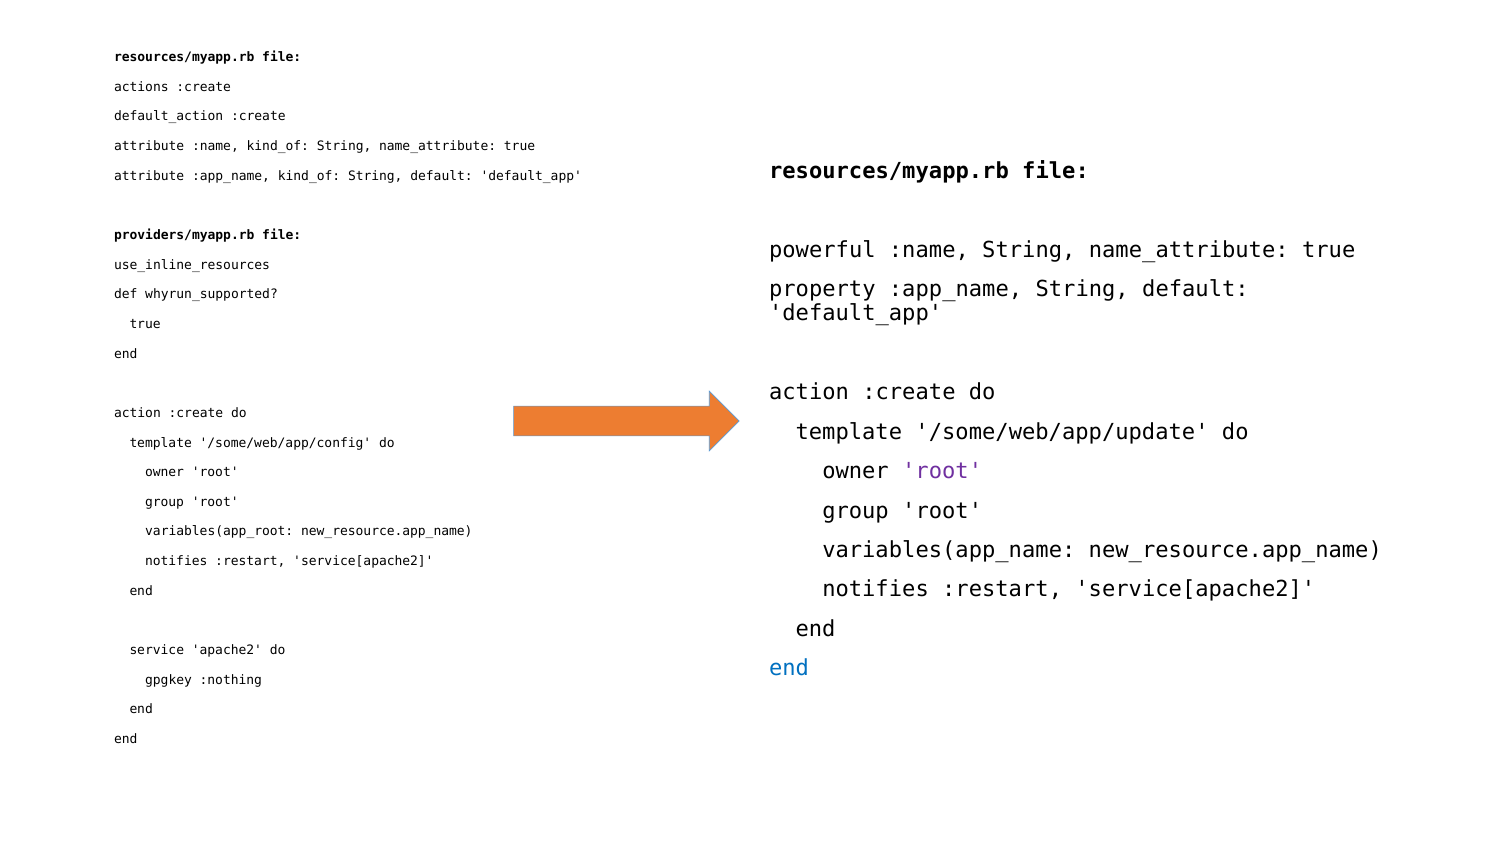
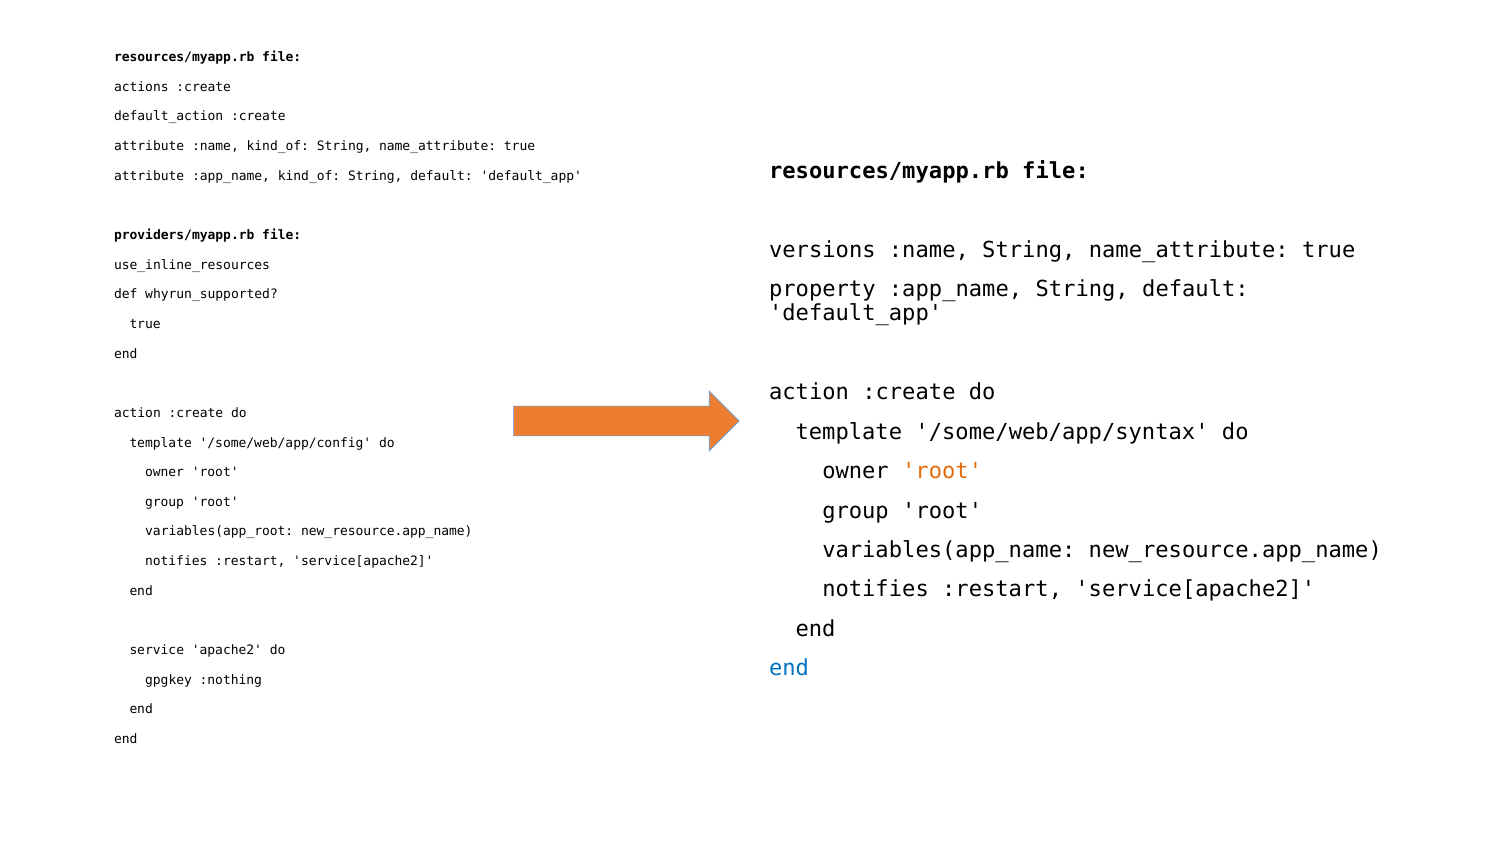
powerful: powerful -> versions
/some/web/app/update: /some/web/app/update -> /some/web/app/syntax
root at (942, 471) colour: purple -> orange
